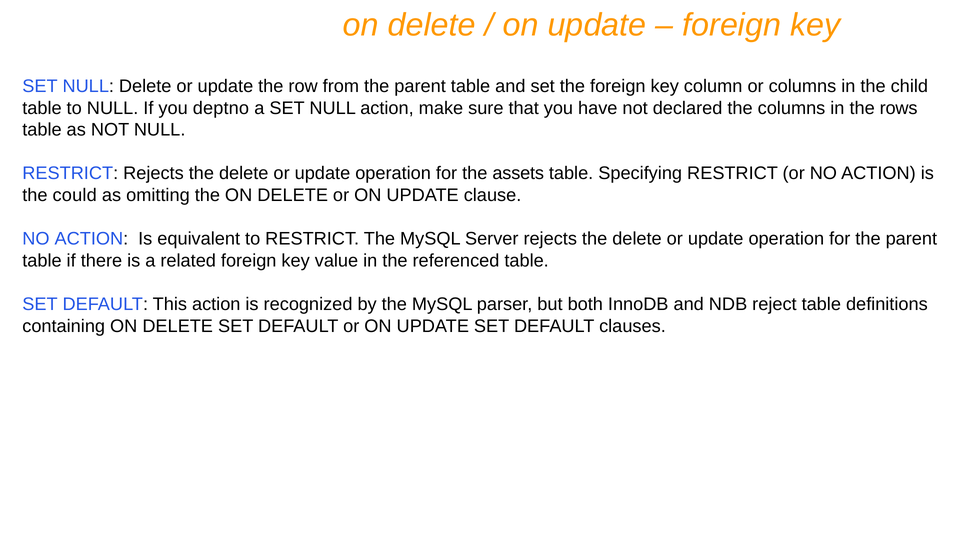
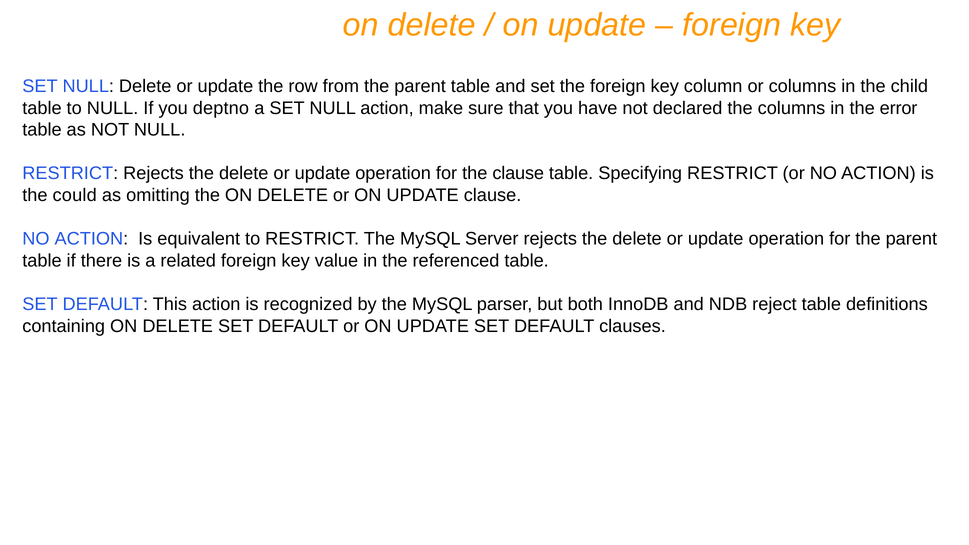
rows: rows -> error
the assets: assets -> clause
